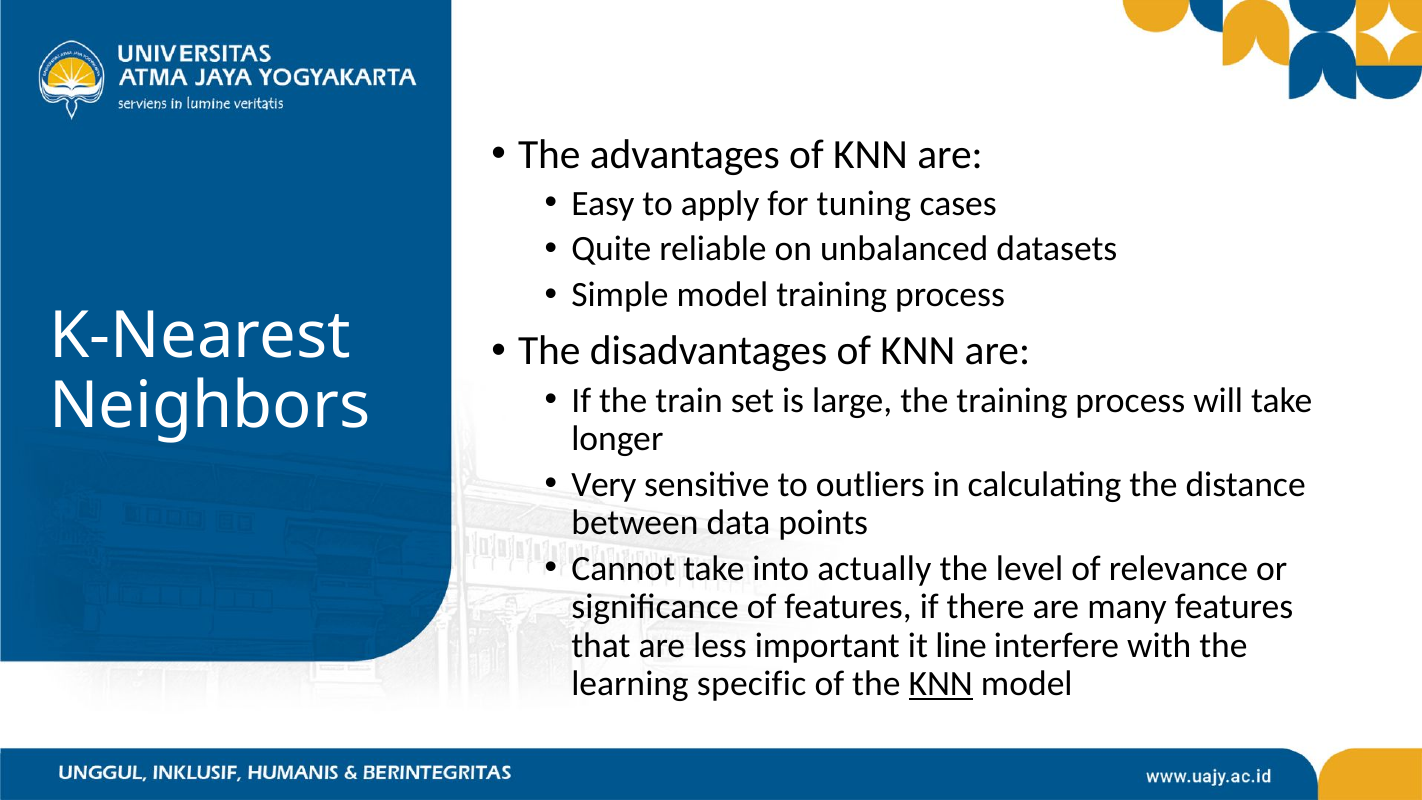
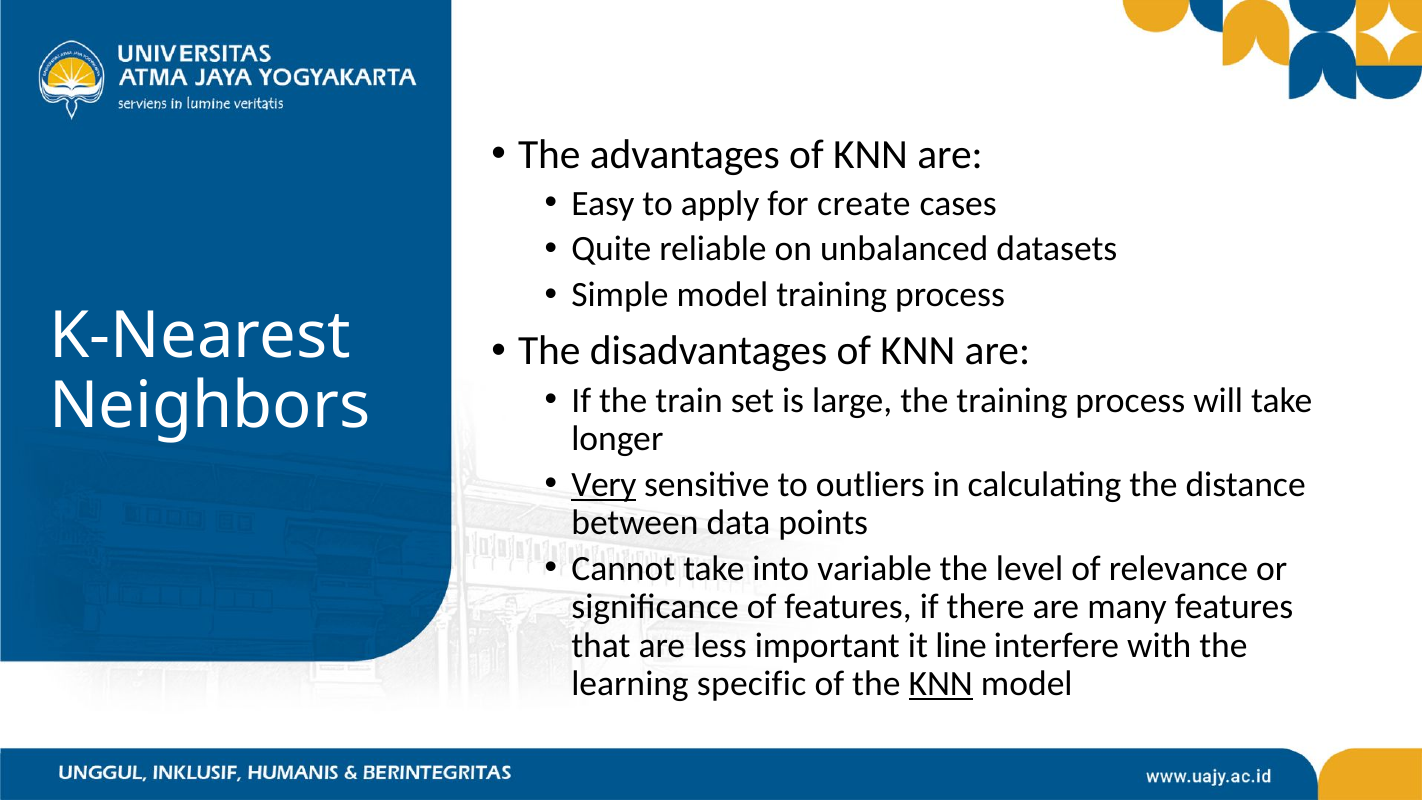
tuning: tuning -> create
Very underline: none -> present
actually: actually -> variable
